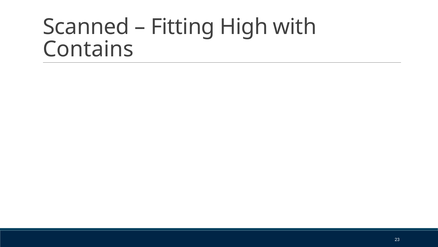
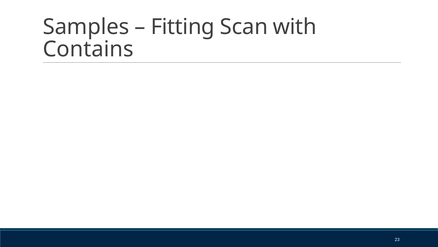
Scanned: Scanned -> Samples
High: High -> Scan
